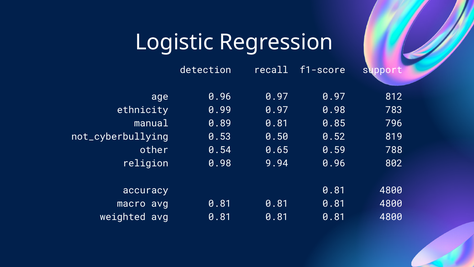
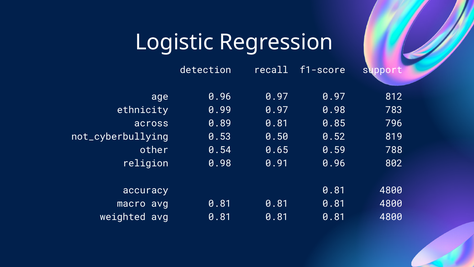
manual: manual -> across
9.94: 9.94 -> 0.91
